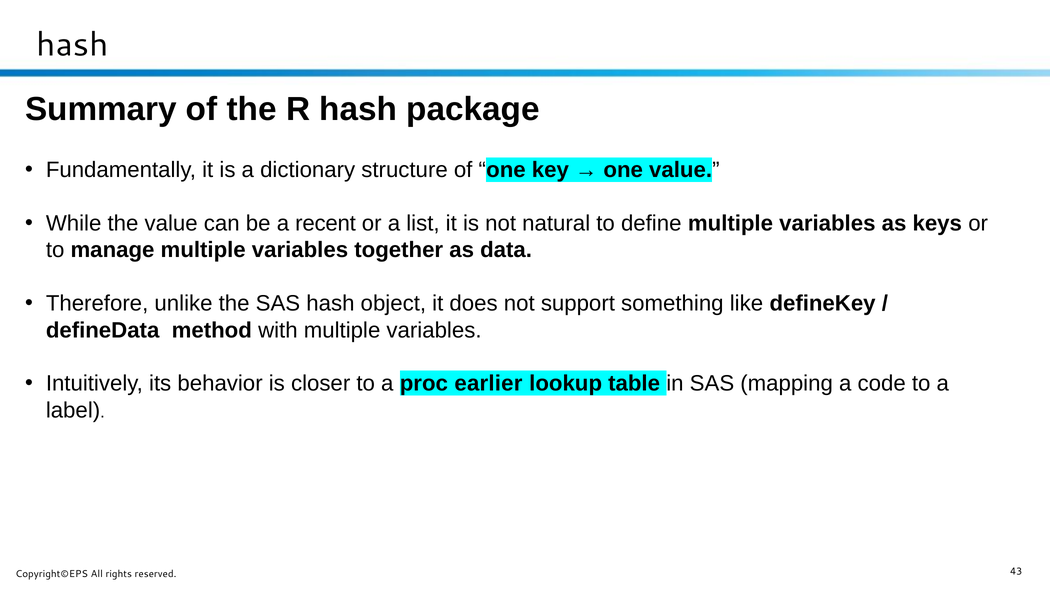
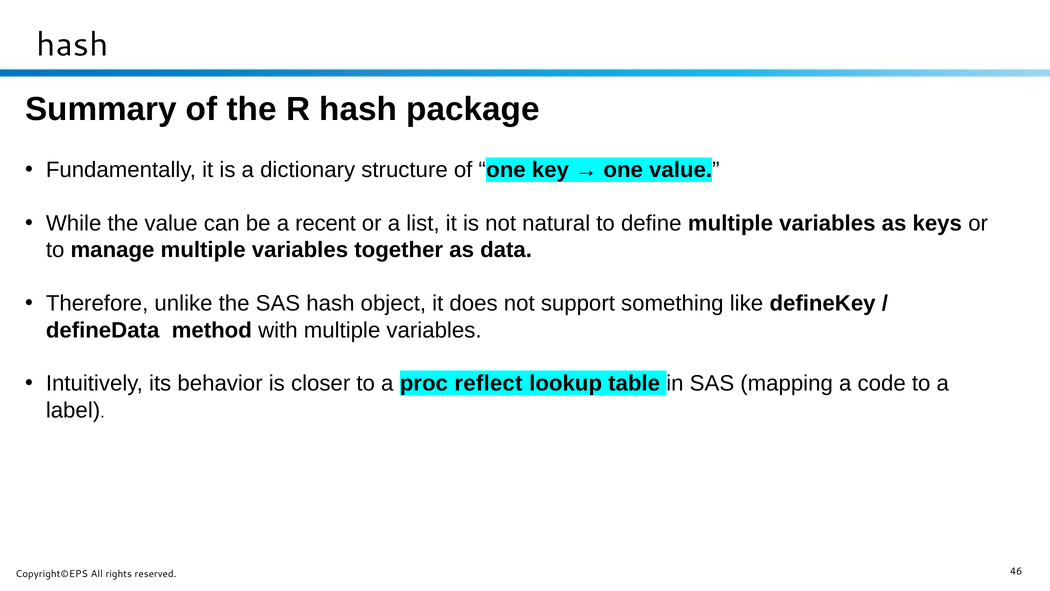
earlier: earlier -> reflect
43: 43 -> 46
